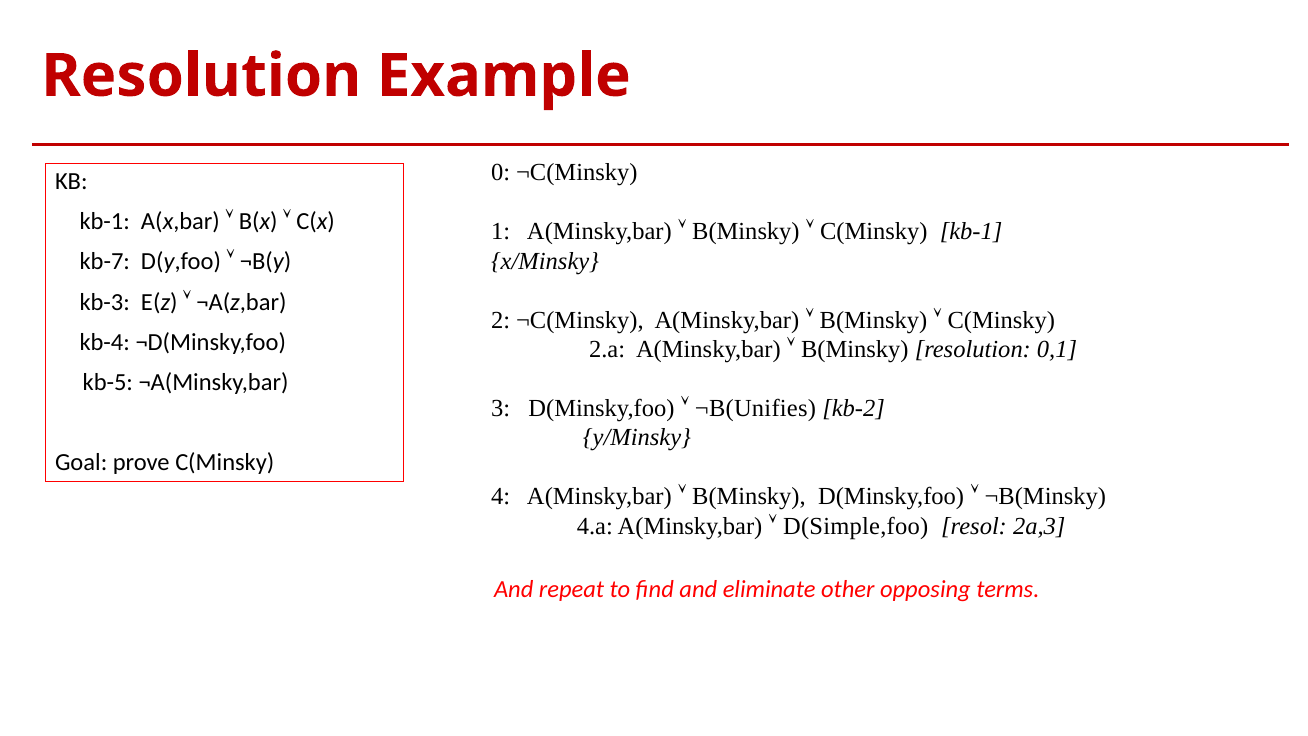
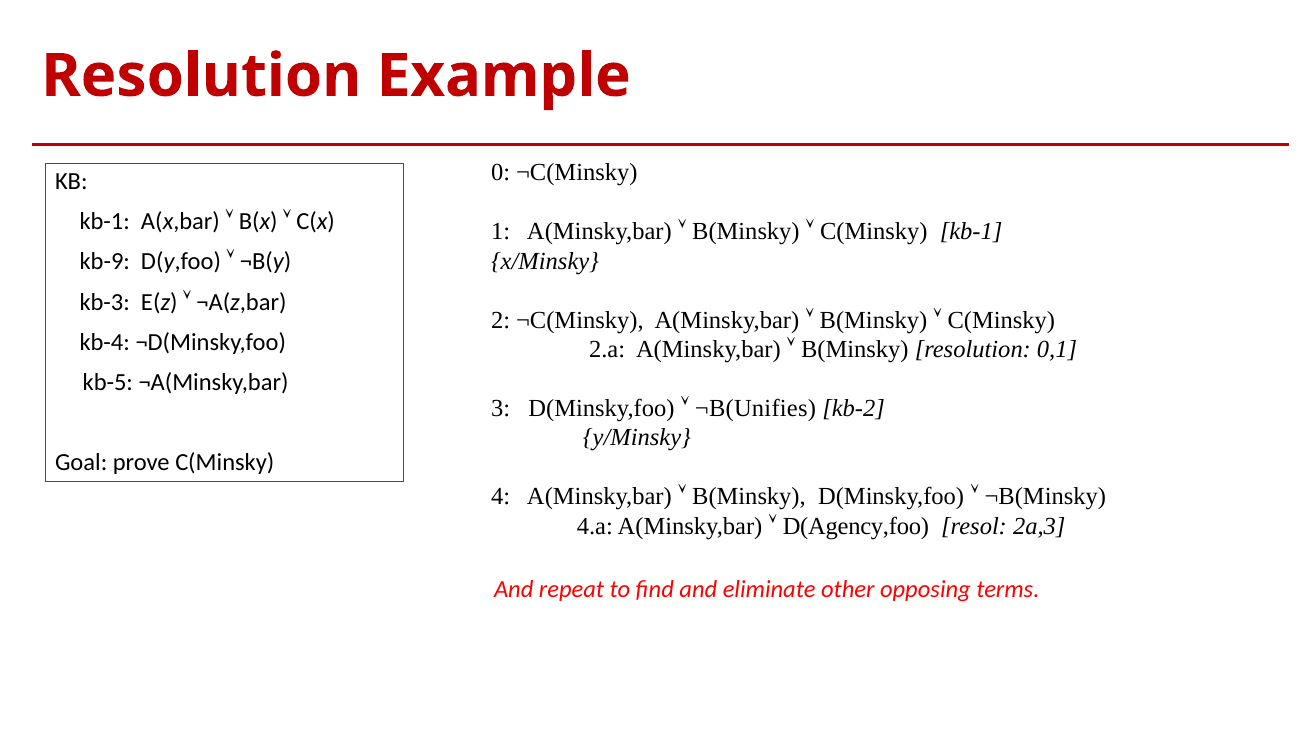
kb-7: kb-7 -> kb-9
D(Simple,foo: D(Simple,foo -> D(Agency,foo
